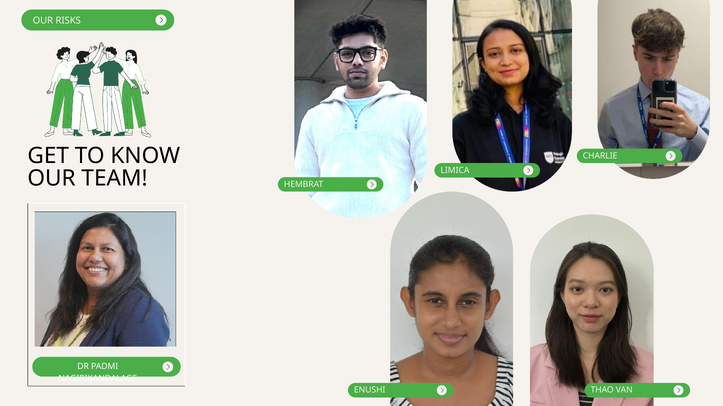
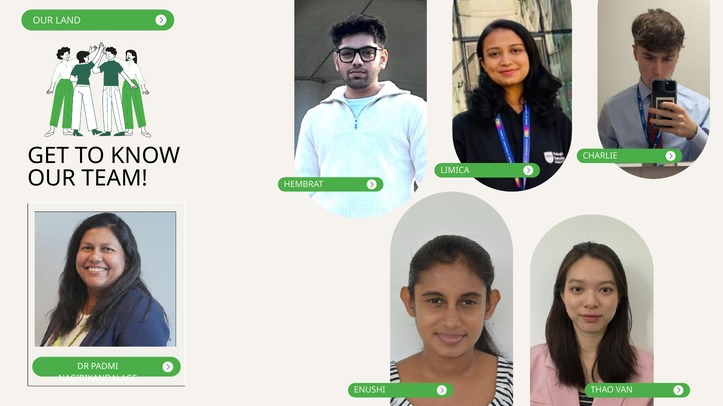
RISKS: RISKS -> LAND
